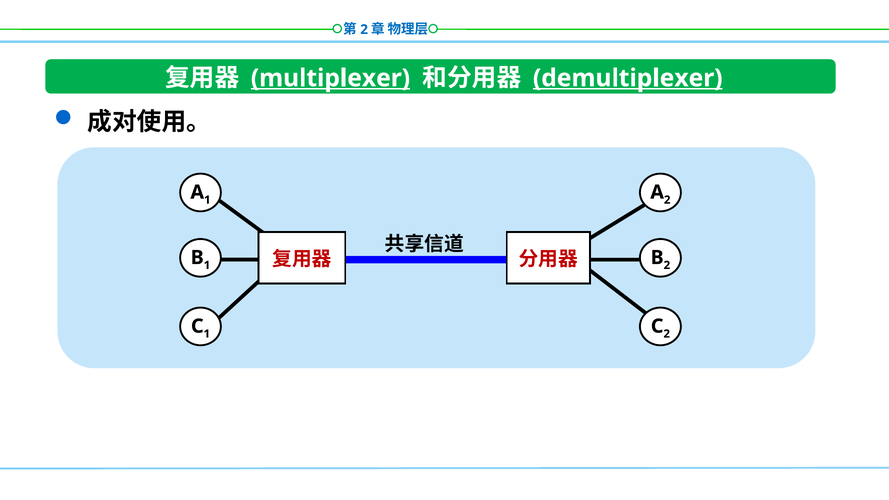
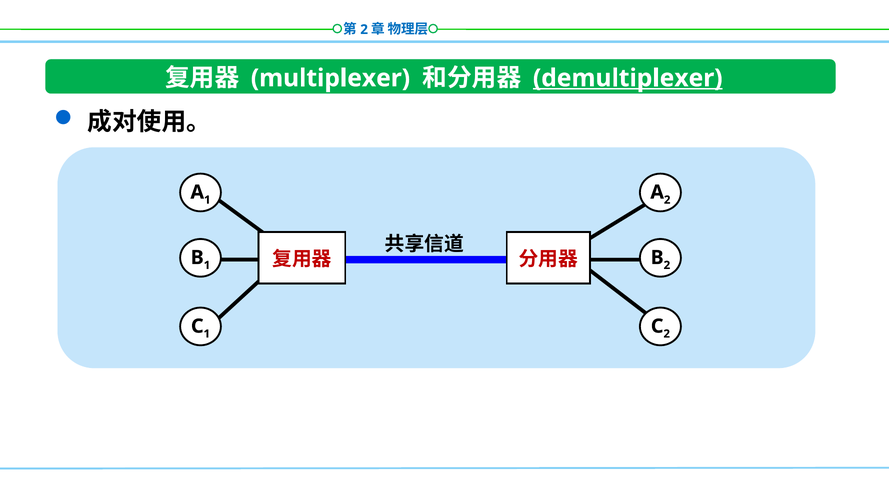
multiplexer underline: present -> none
